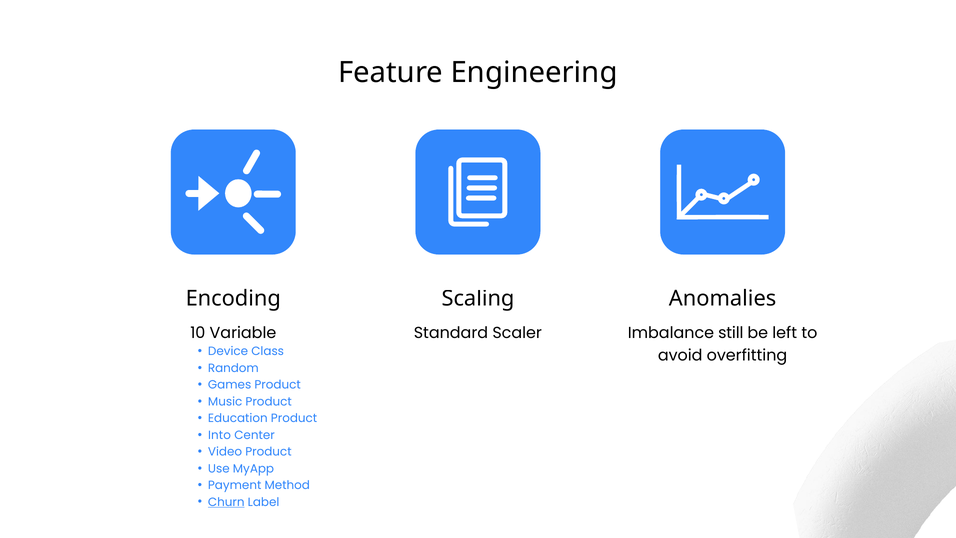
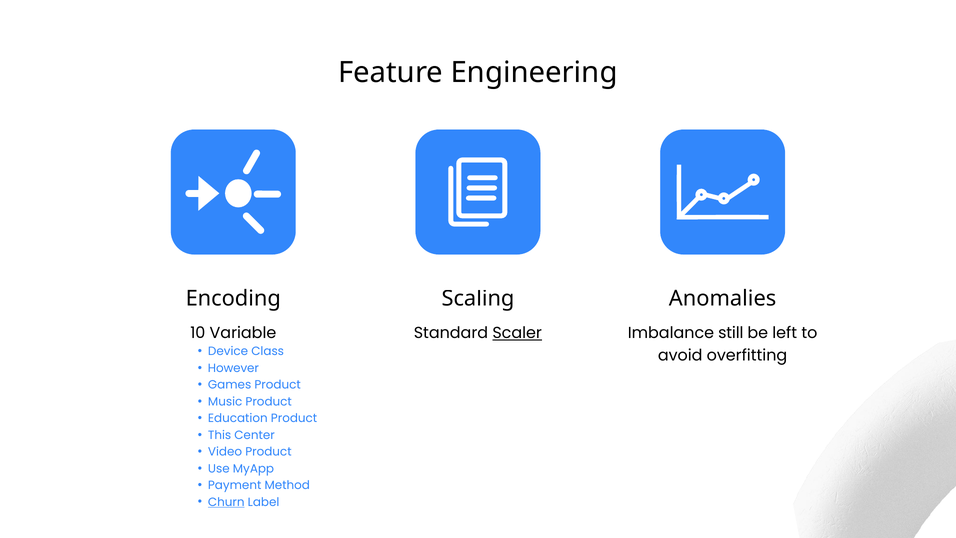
Scaler underline: none -> present
Random: Random -> However
Into: Into -> This
